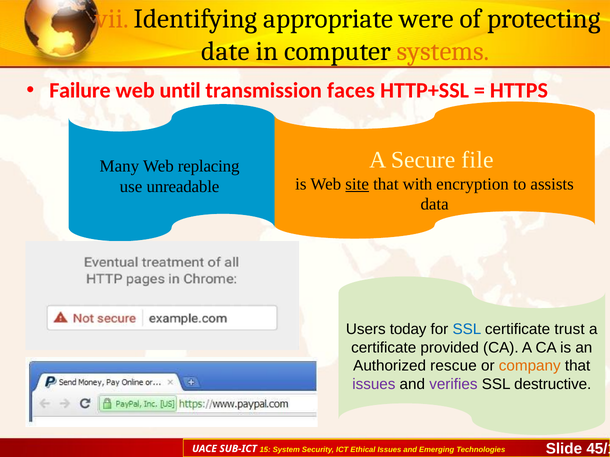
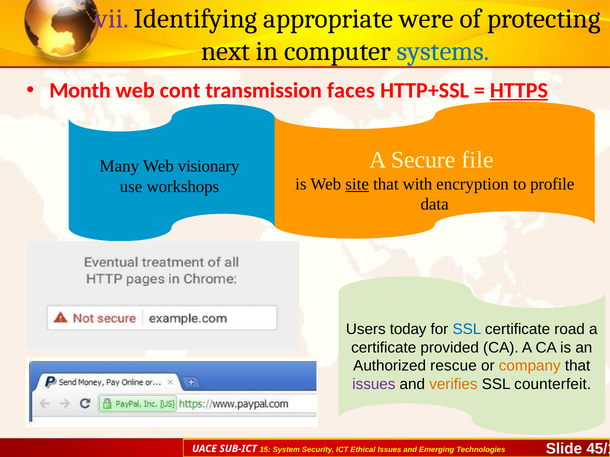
vii colour: orange -> purple
date: date -> next
systems colour: orange -> blue
Failure: Failure -> Month
until: until -> cont
HTTPS underline: none -> present
replacing: replacing -> visionary
assists: assists -> profile
unreadable: unreadable -> workshops
trust: trust -> road
verifies colour: purple -> orange
destructive: destructive -> counterfeit
